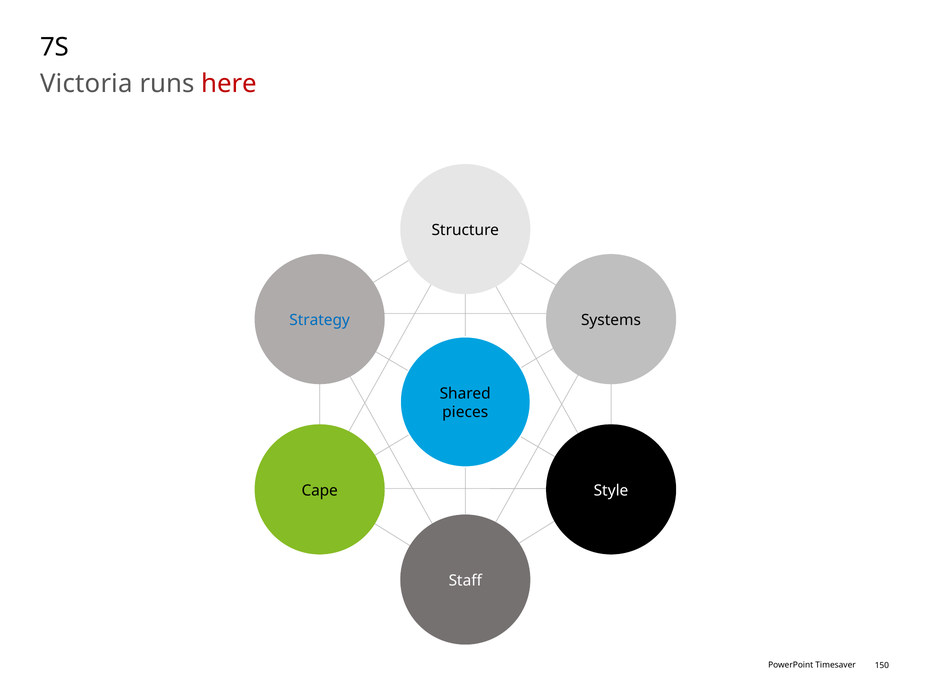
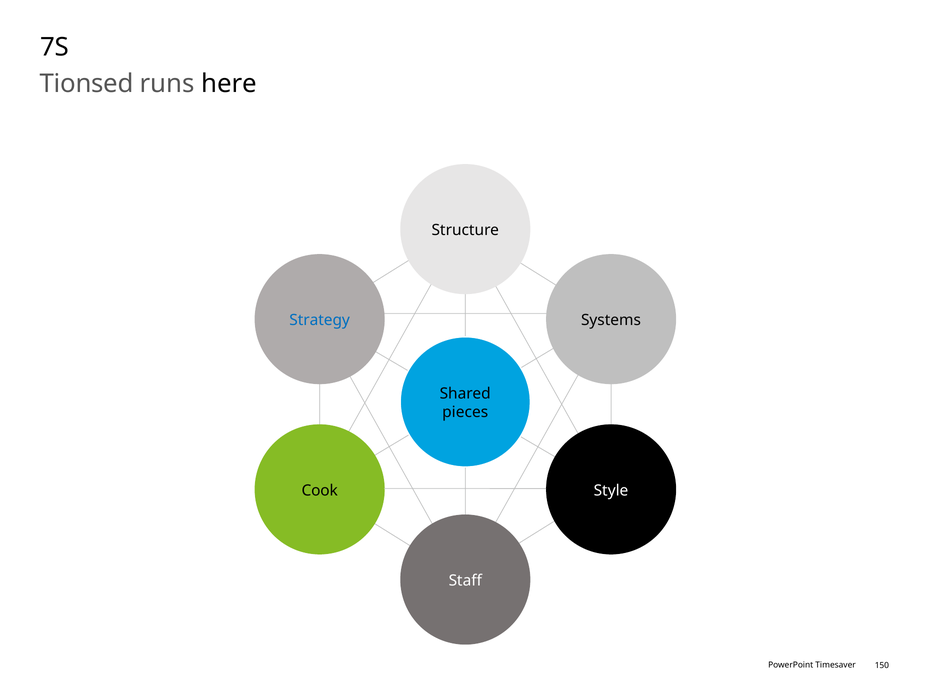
Victoria: Victoria -> Tionsed
here colour: red -> black
Cape: Cape -> Cook
